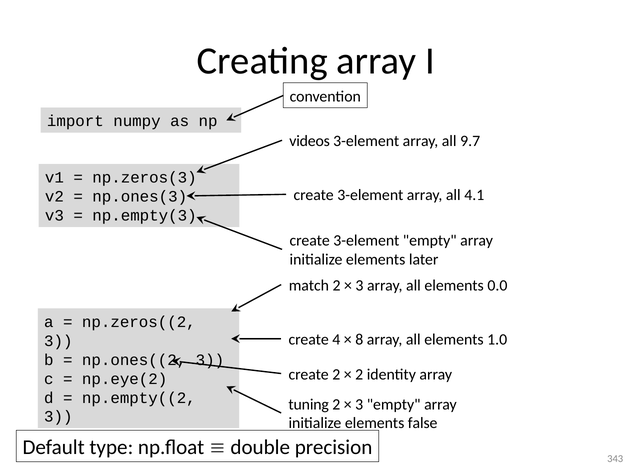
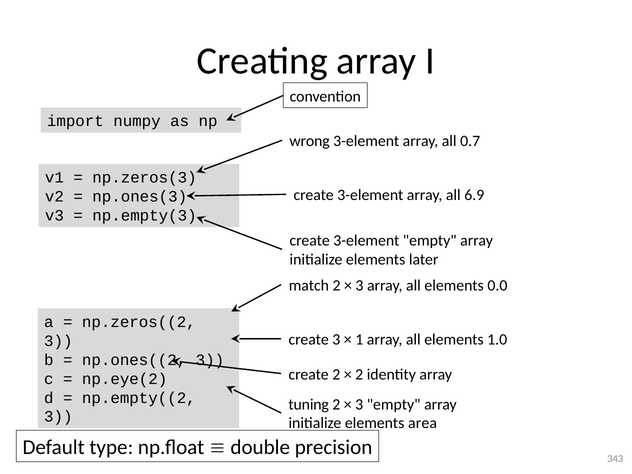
videos: videos -> wrong
9.7: 9.7 -> 0.7
4.1: 4.1 -> 6.9
create 4: 4 -> 3
8: 8 -> 1
false: false -> area
